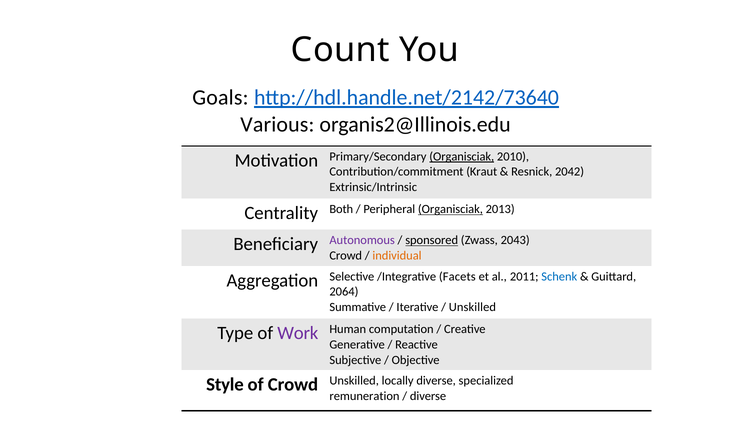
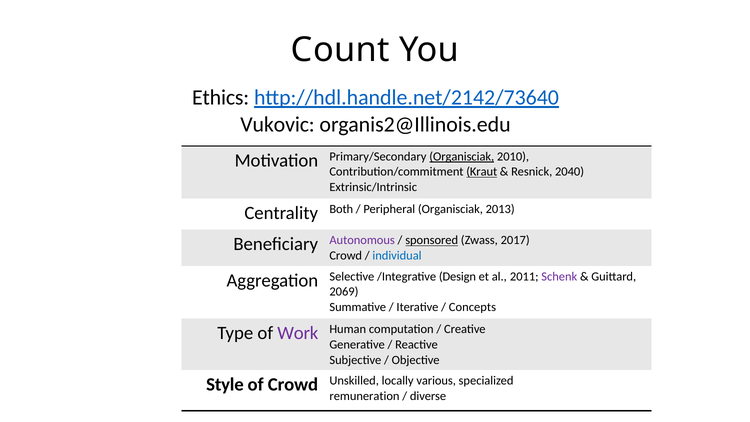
Goals: Goals -> Ethics
Various: Various -> Vukovic
Kraut underline: none -> present
2042: 2042 -> 2040
Organisciak at (450, 209) underline: present -> none
2043: 2043 -> 2017
individual colour: orange -> blue
Facets: Facets -> Design
Schenk colour: blue -> purple
2064: 2064 -> 2069
Unskilled at (472, 307): Unskilled -> Concepts
locally diverse: diverse -> various
